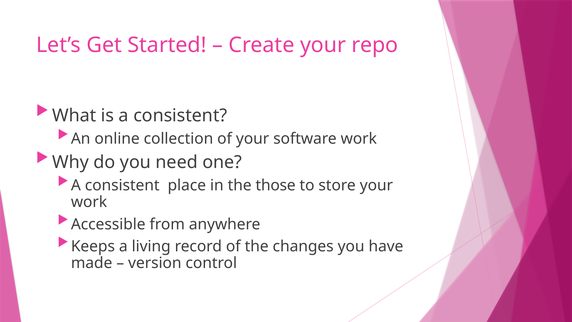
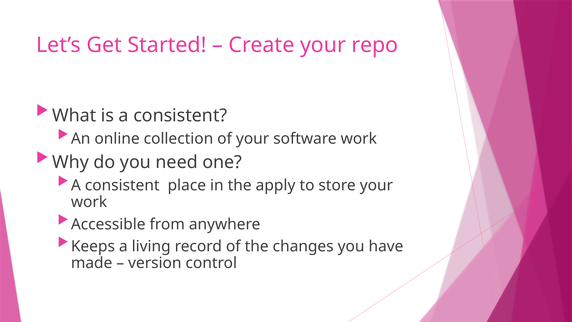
those: those -> apply
